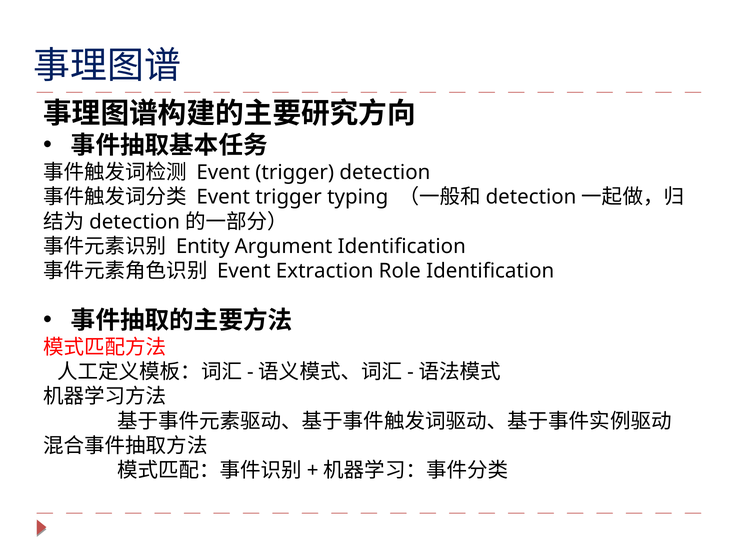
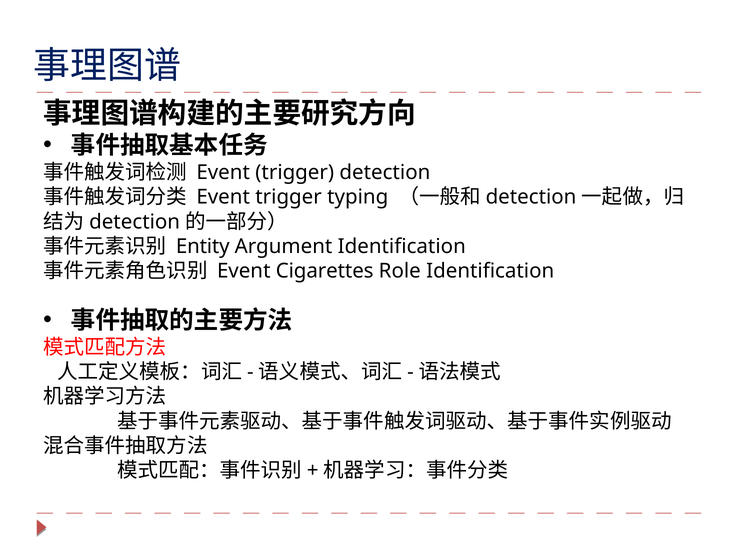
Extraction: Extraction -> Cigarettes
